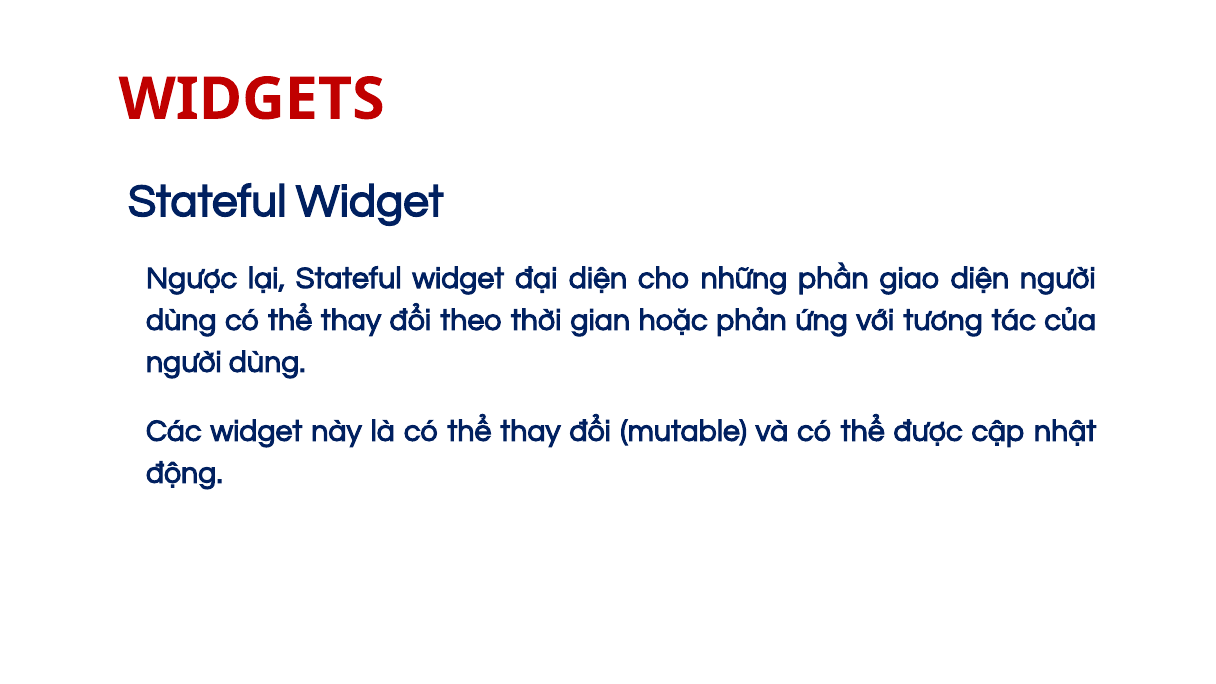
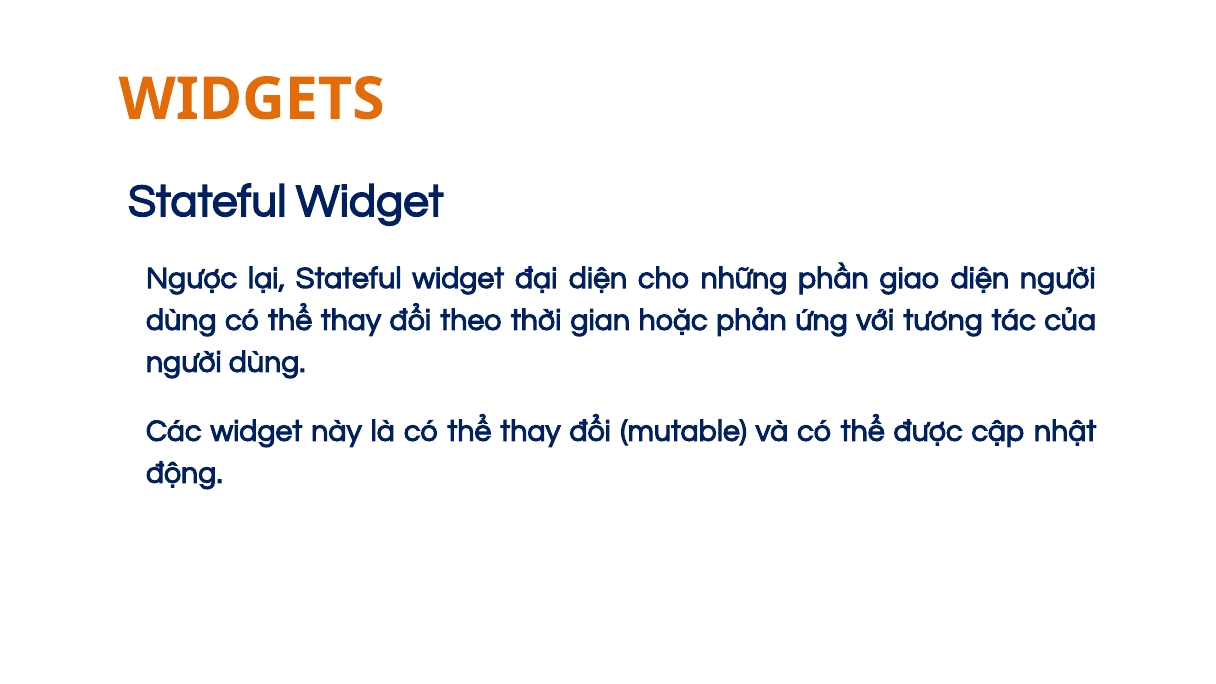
WIDGETS colour: red -> orange
